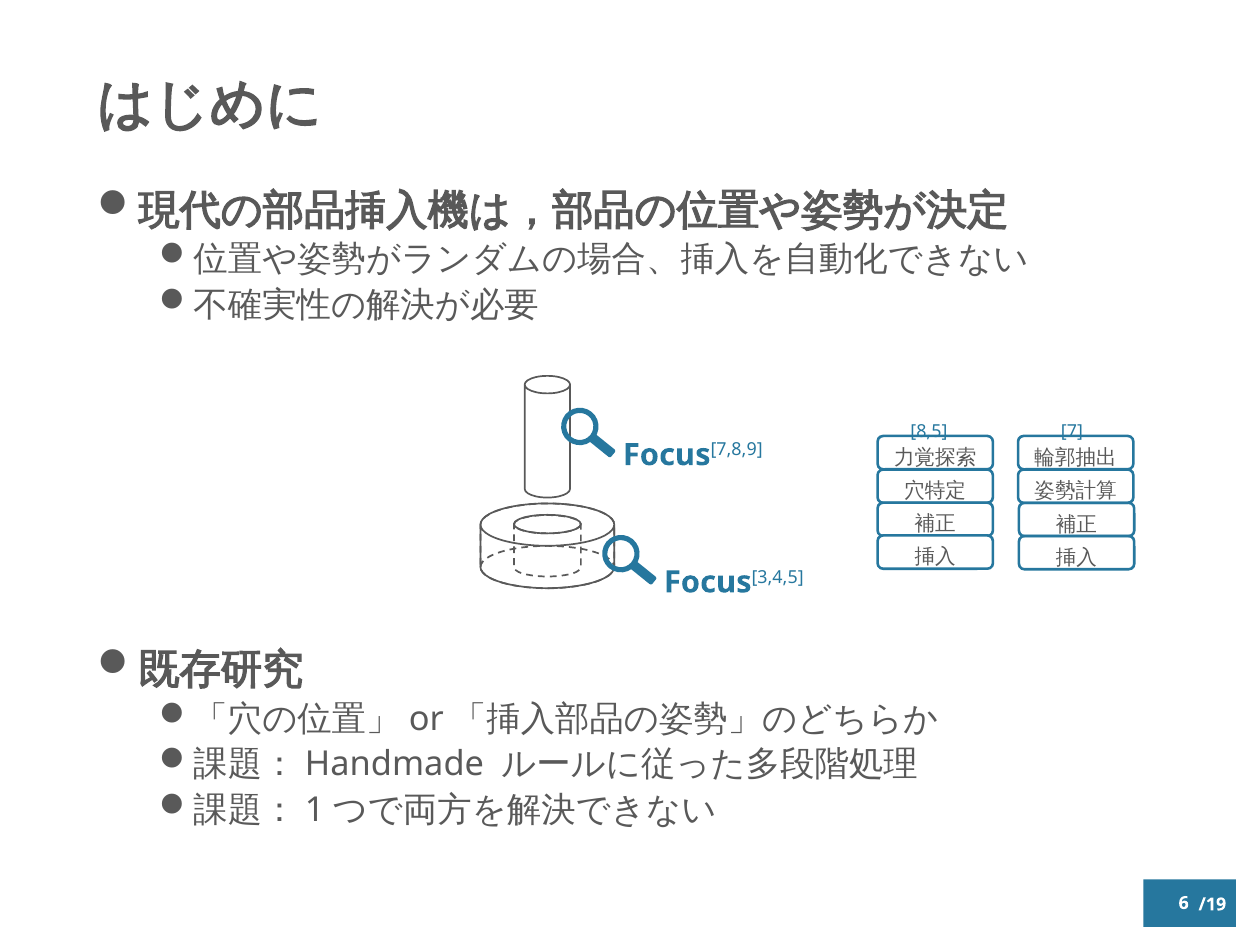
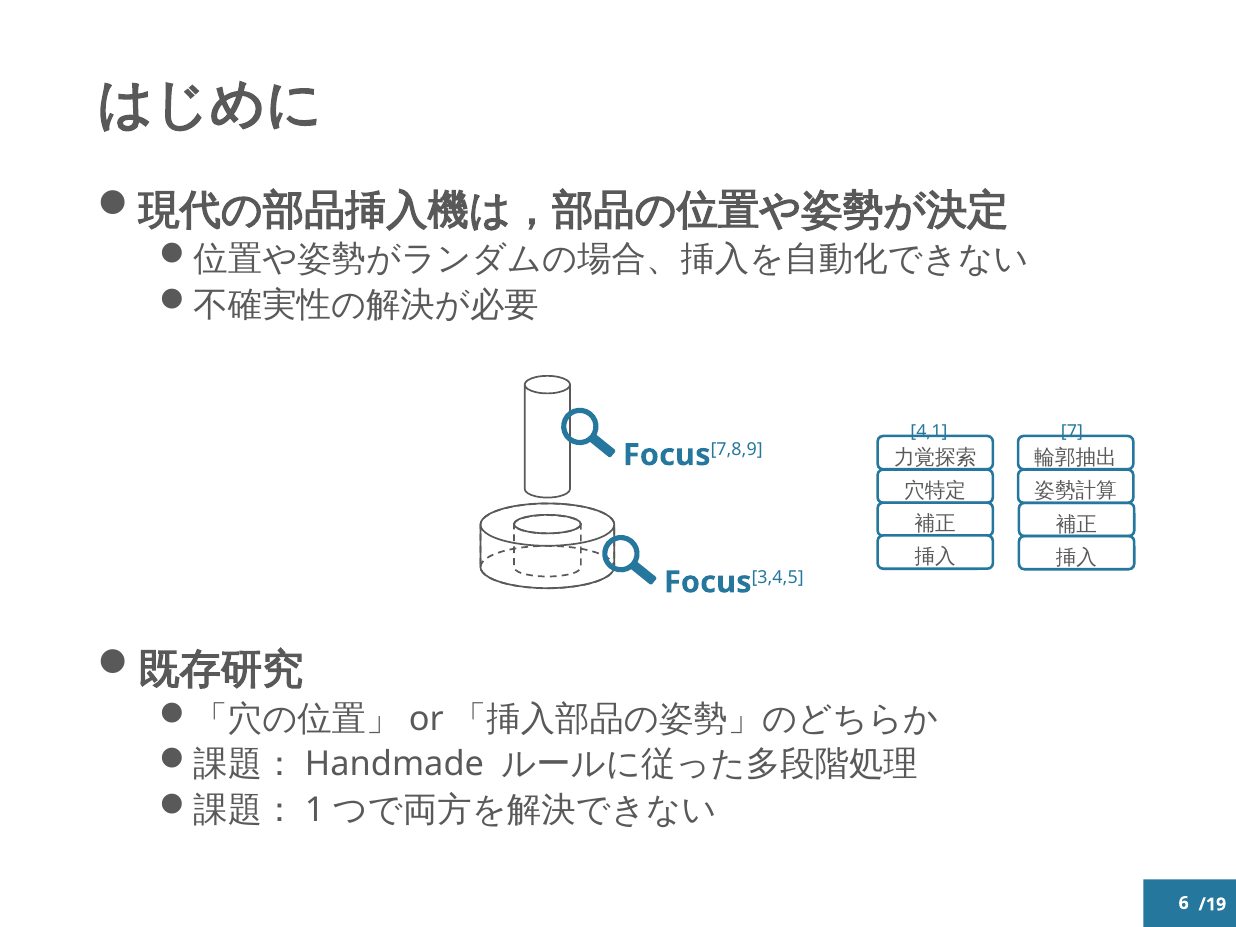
8,5: 8,5 -> 4,1
